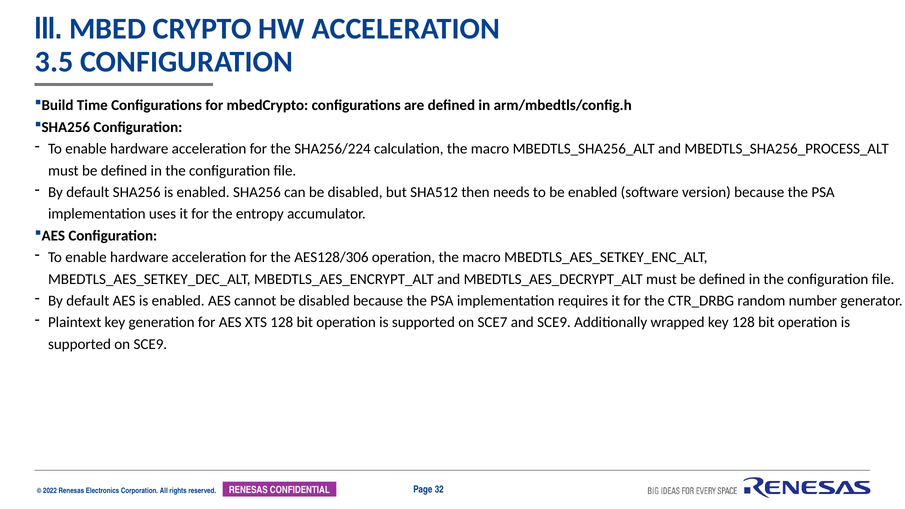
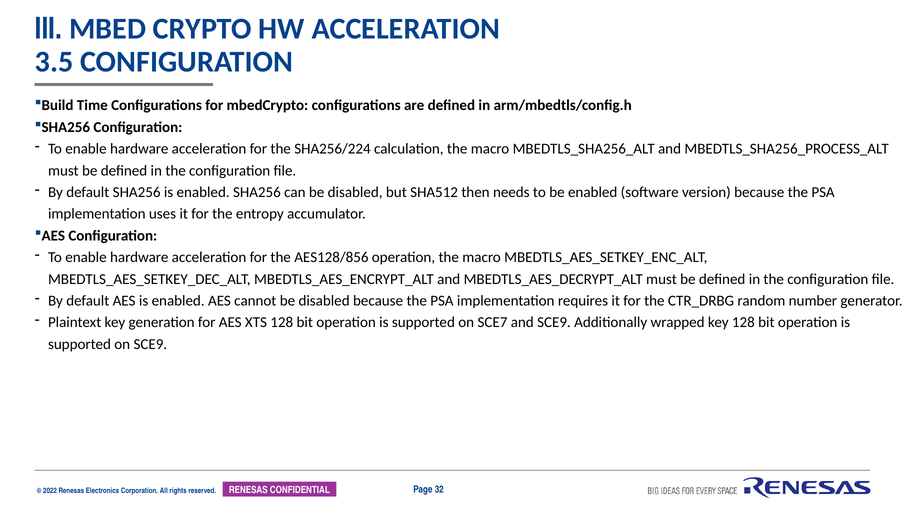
AES128/306: AES128/306 -> AES128/856
